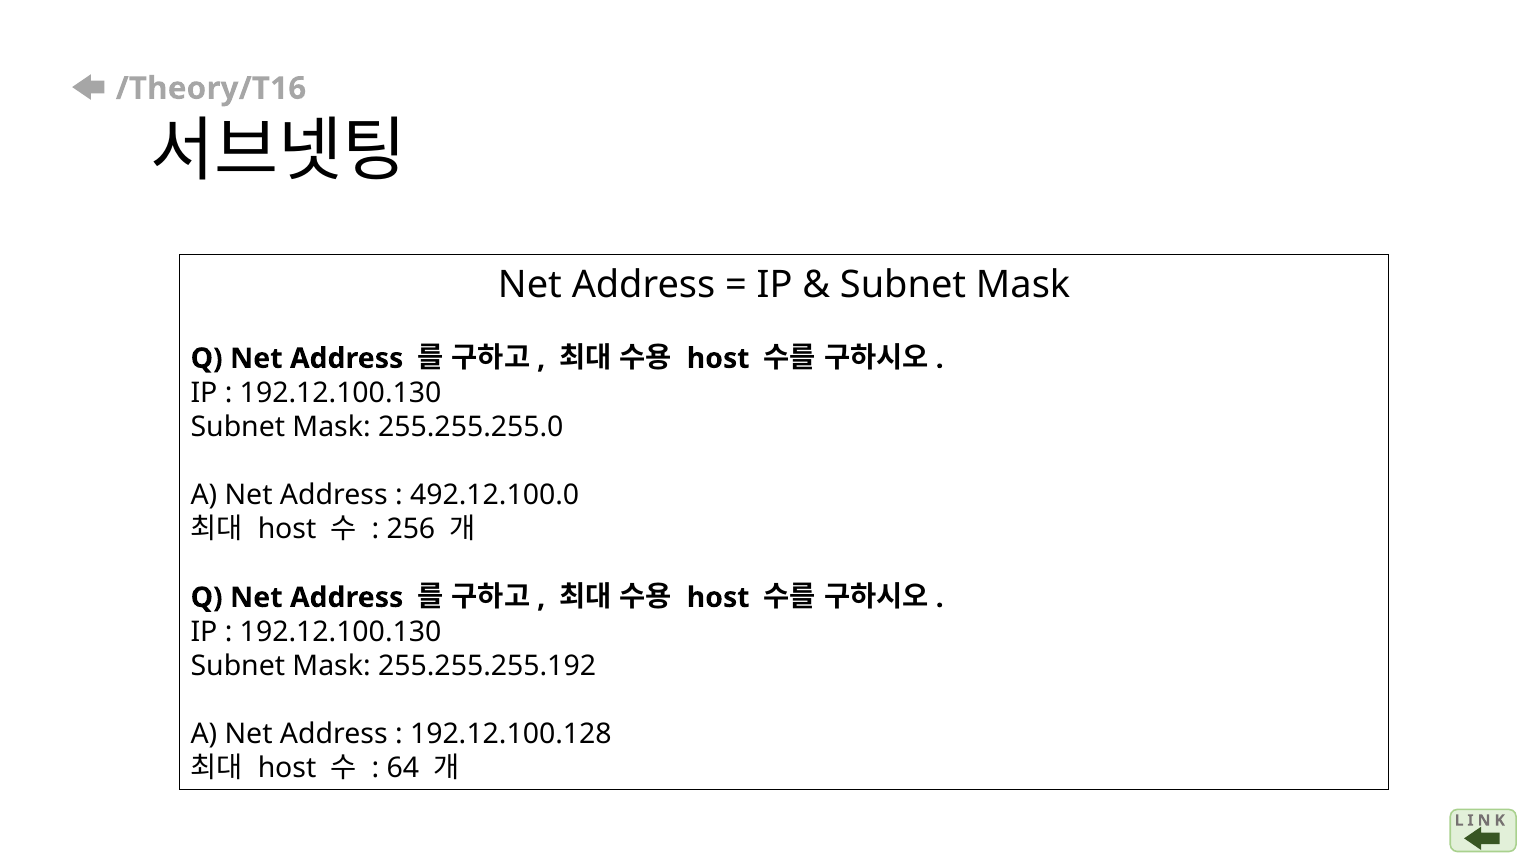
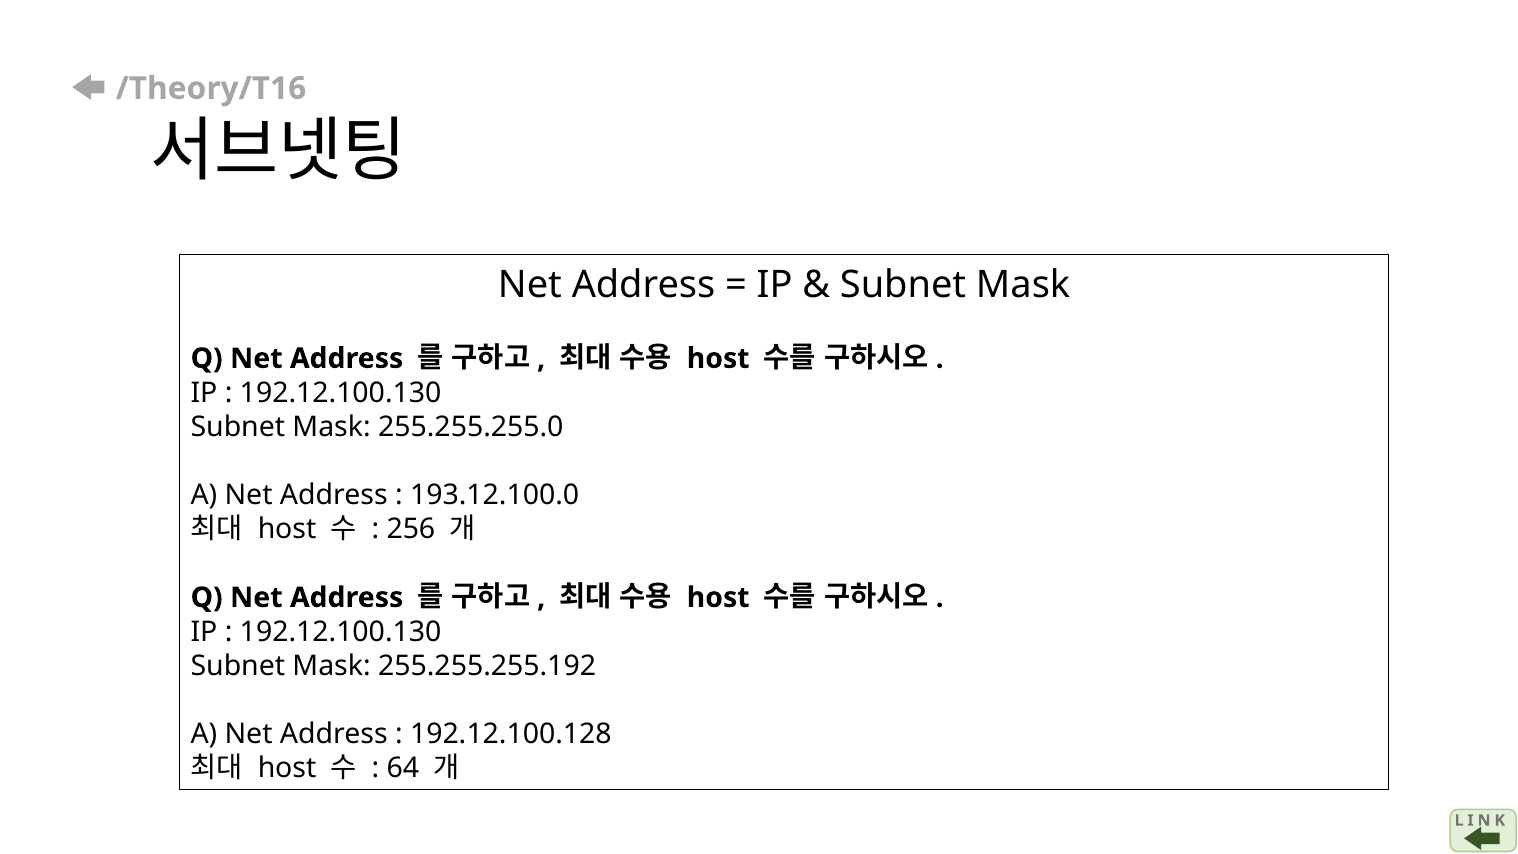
492.12.100.0: 492.12.100.0 -> 193.12.100.0
